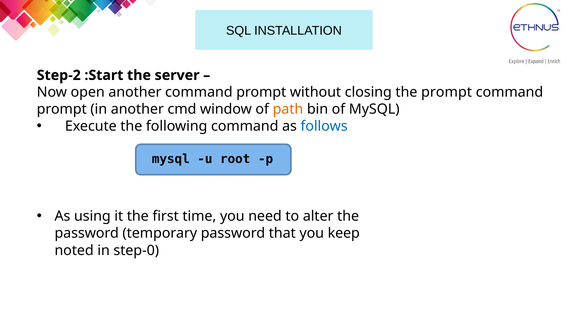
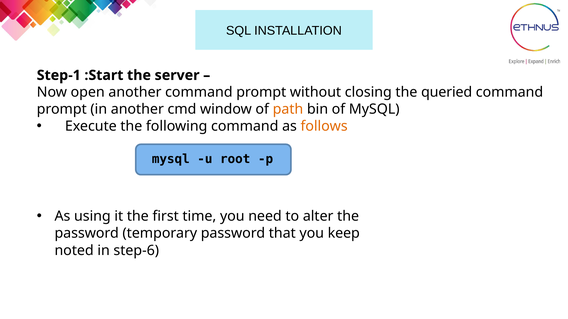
Step-2: Step-2 -> Step-1
the prompt: prompt -> queried
follows colour: blue -> orange
step-0: step-0 -> step-6
